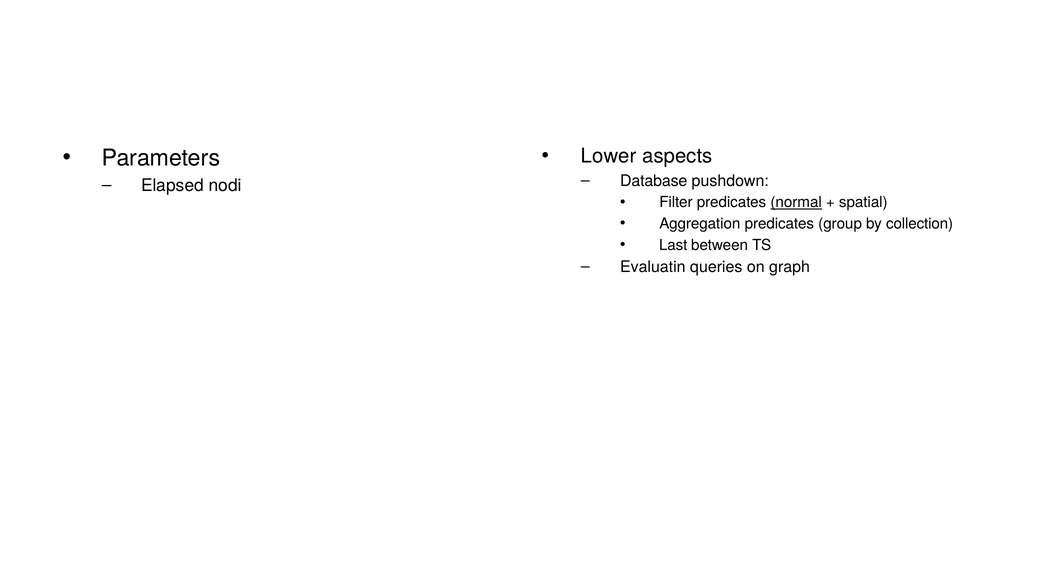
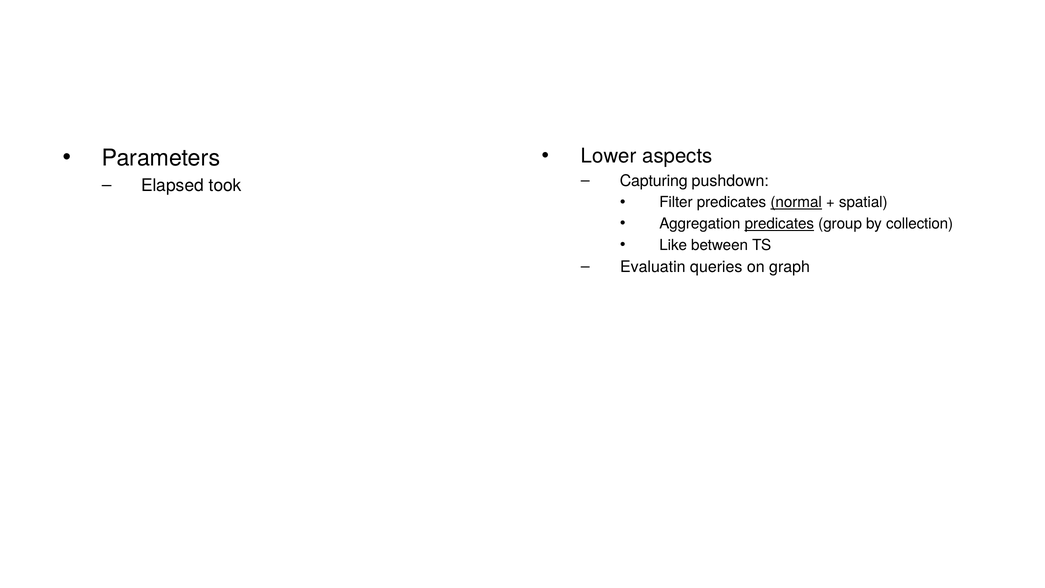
Database: Database -> Capturing
nodi: nodi -> took
predicates at (779, 224) underline: none -> present
Last: Last -> Like
